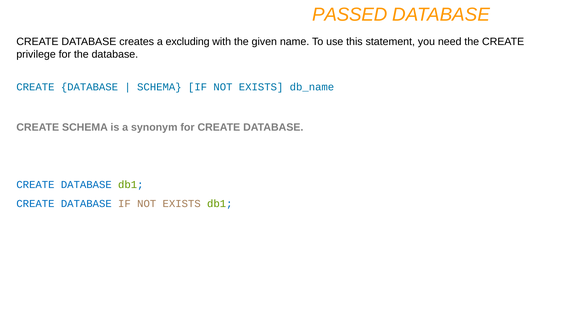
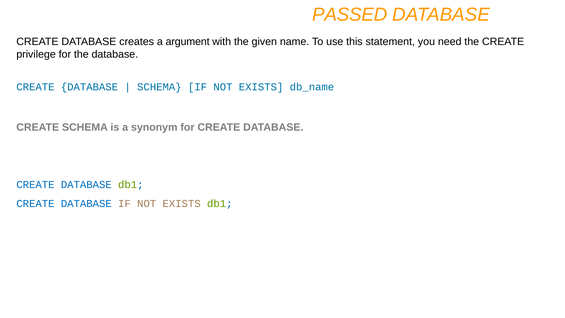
excluding: excluding -> argument
